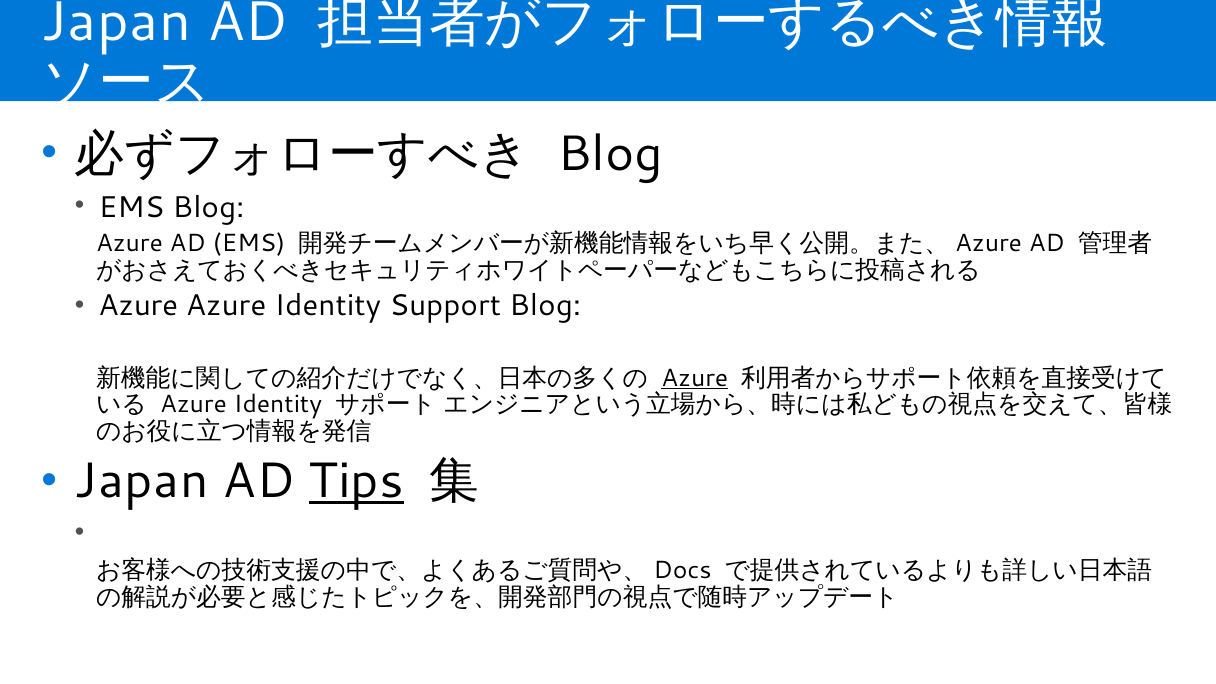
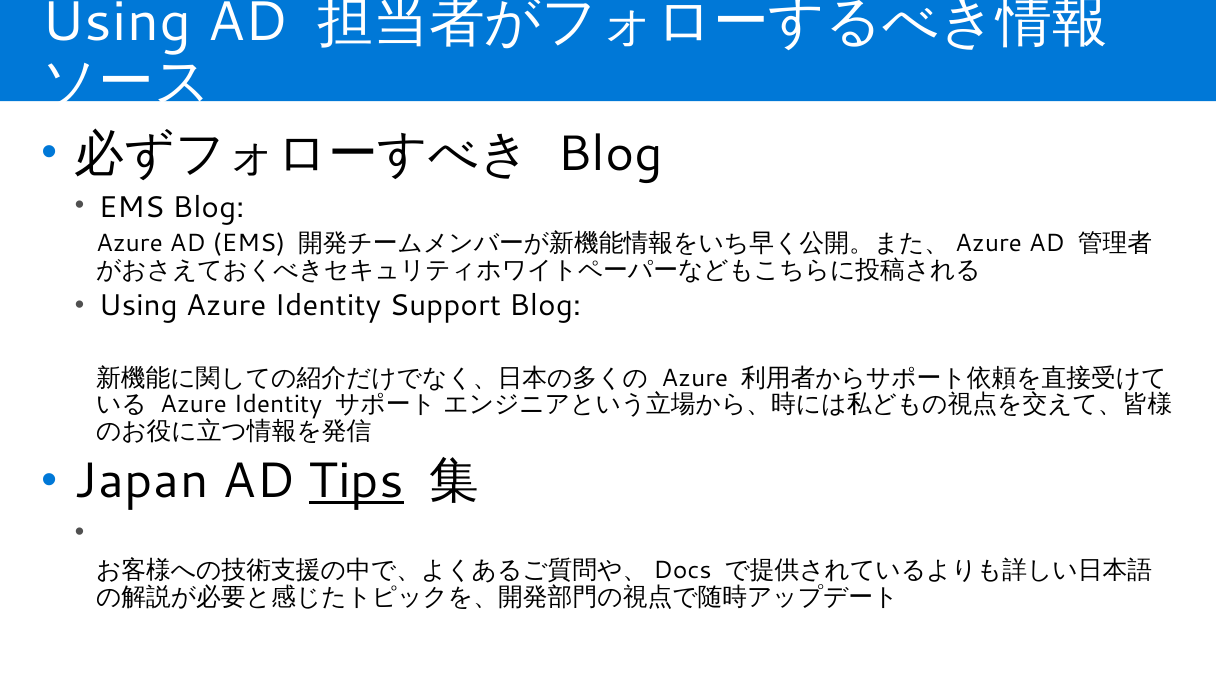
Japan at (116, 22): Japan -> Using
Azure at (138, 306): Azure -> Using
Azure at (695, 378) underline: present -> none
